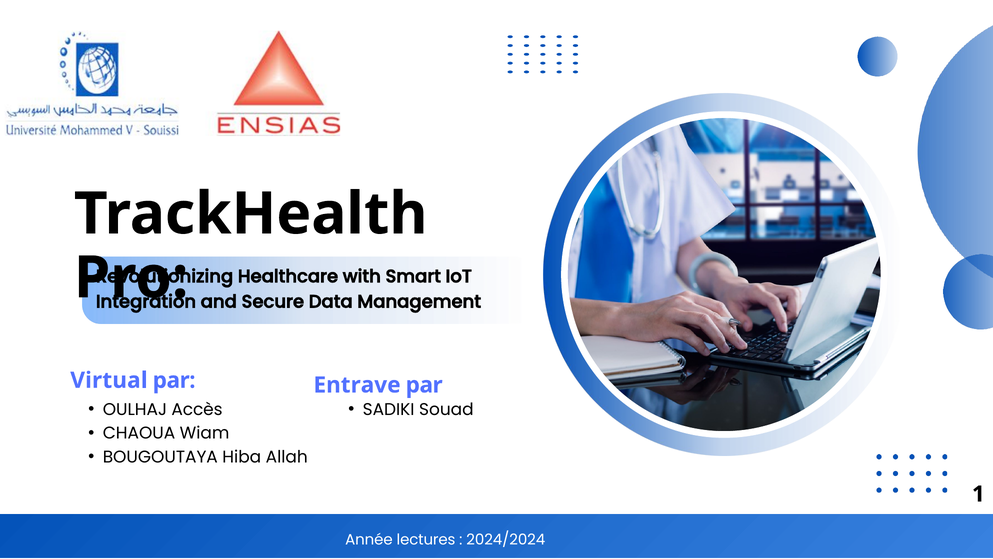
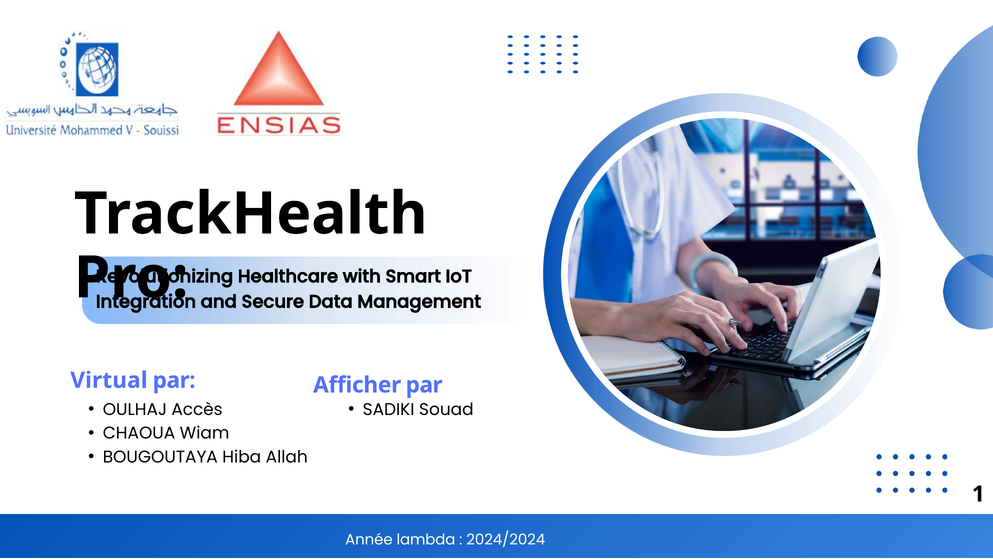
Entrave: Entrave -> Afficher
lectures: lectures -> lambda
